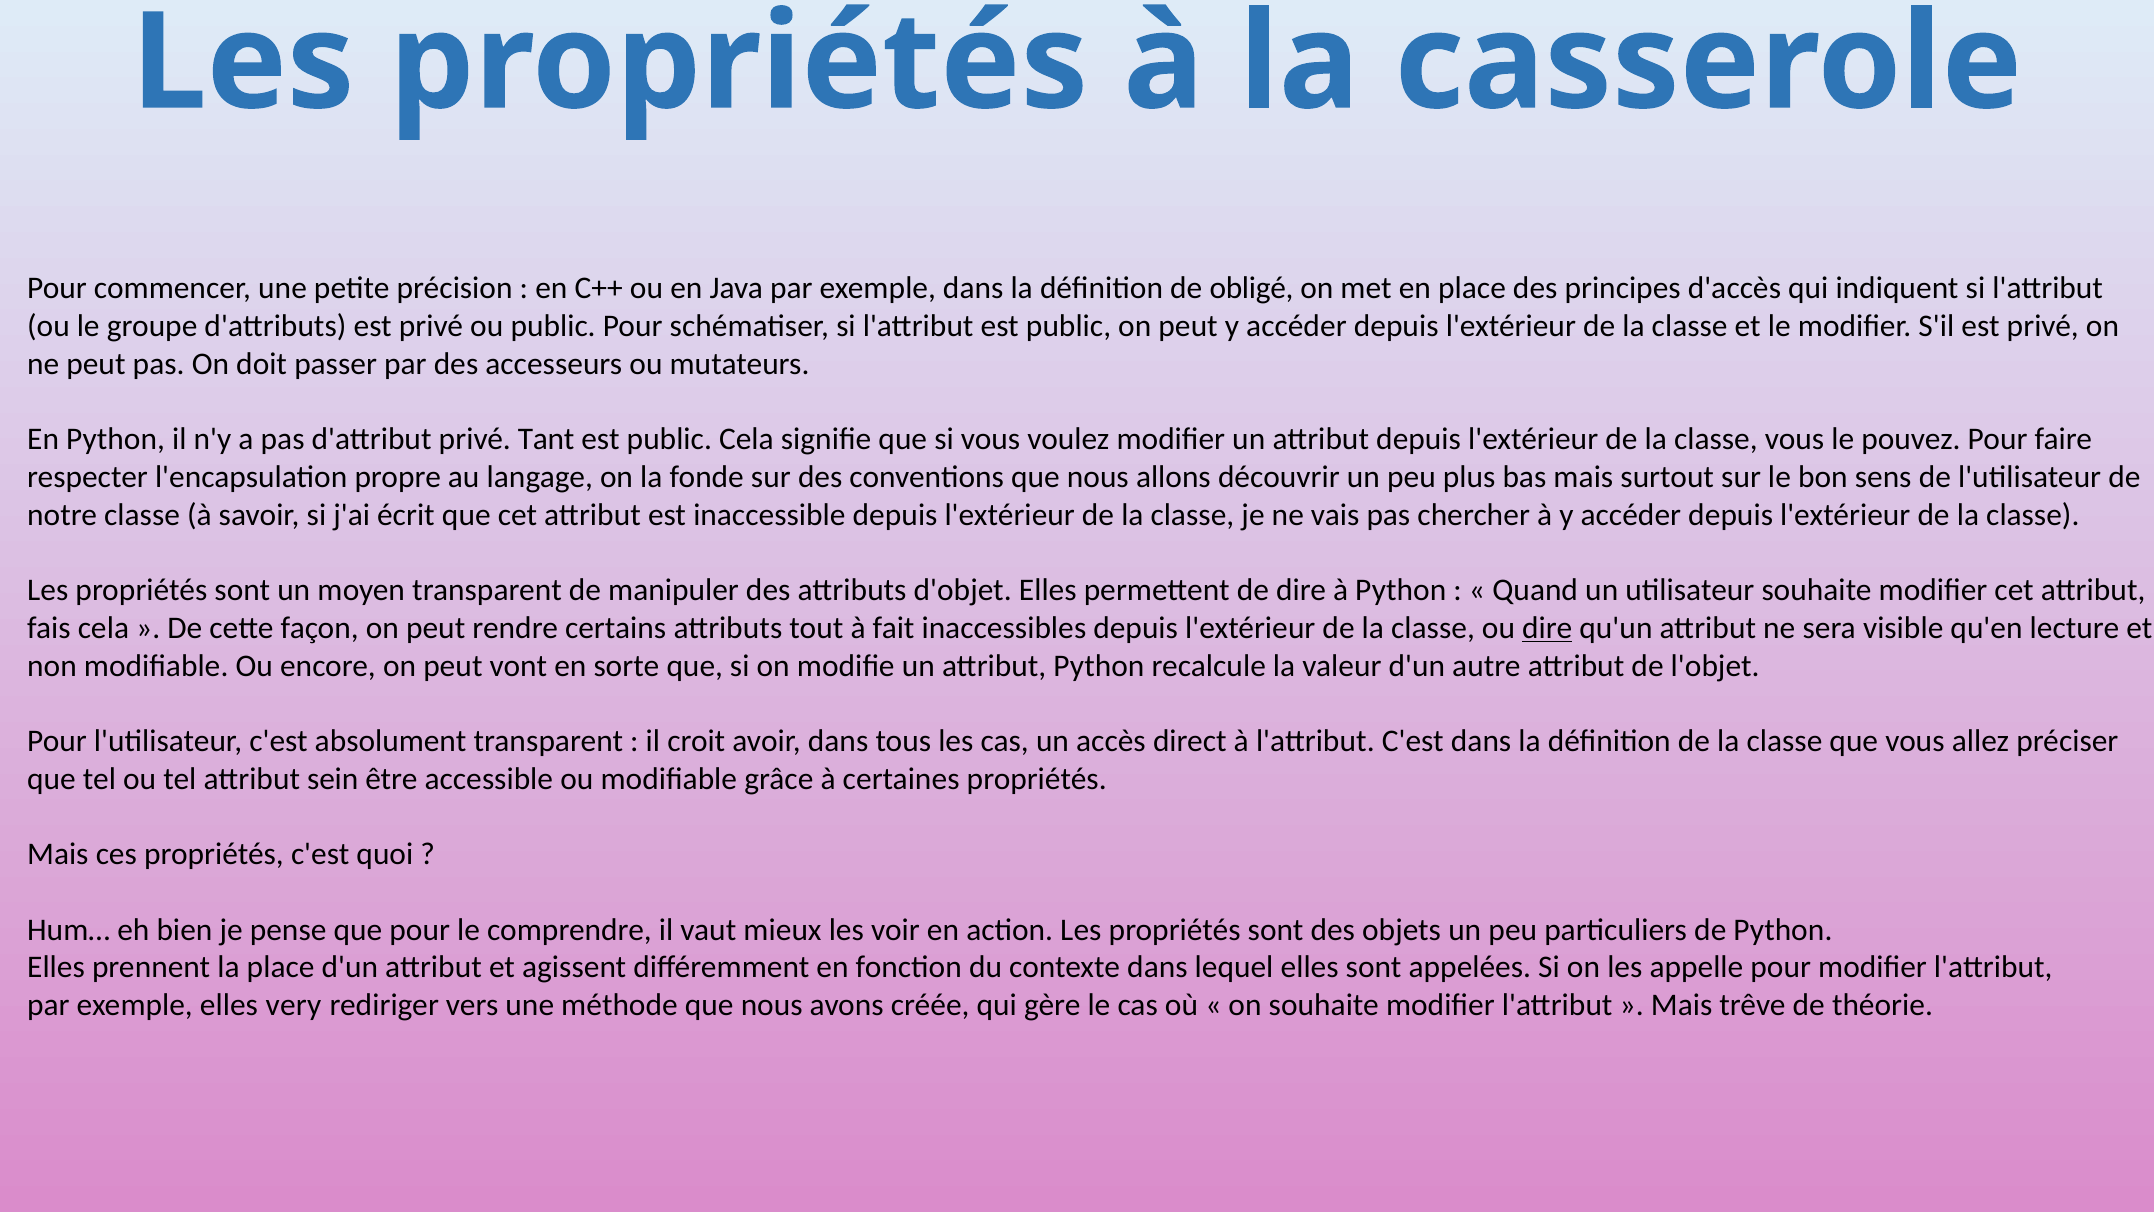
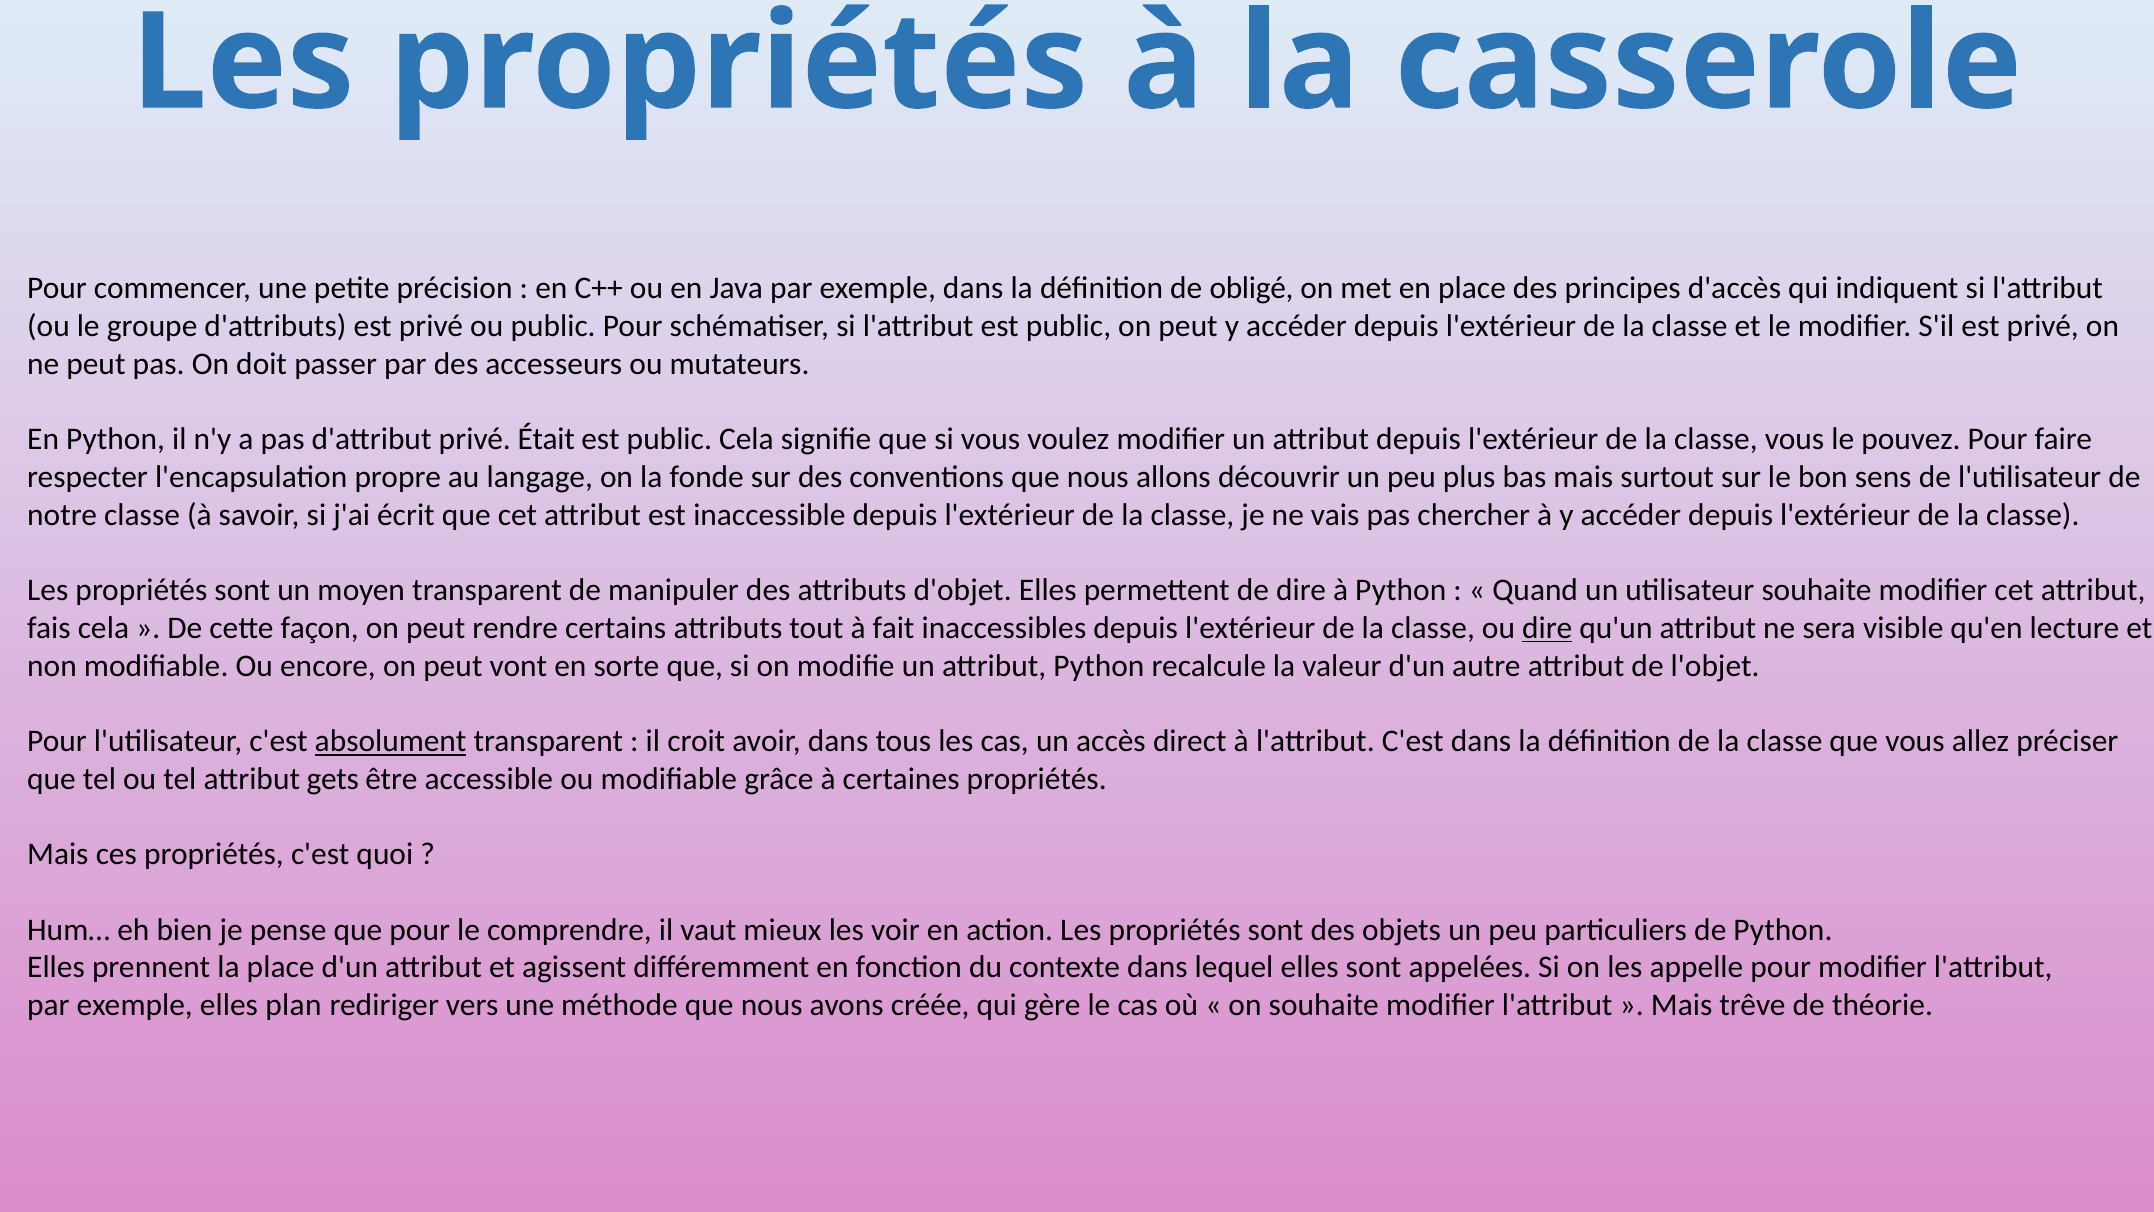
Tant: Tant -> Était
absolument underline: none -> present
sein: sein -> gets
very: very -> plan
